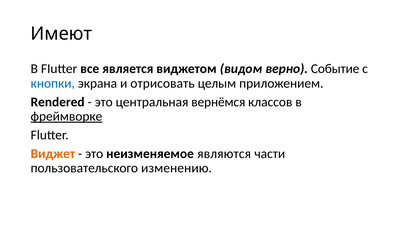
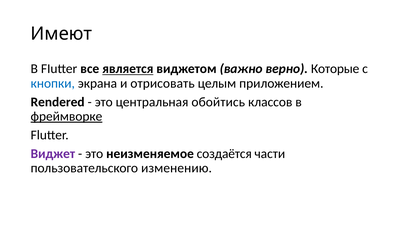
является underline: none -> present
видом: видом -> важно
Событие: Событие -> Которые
вернёмся: вернёмся -> обойтись
Виджет colour: orange -> purple
являются: являются -> создаётся
